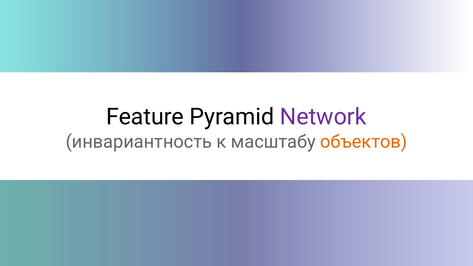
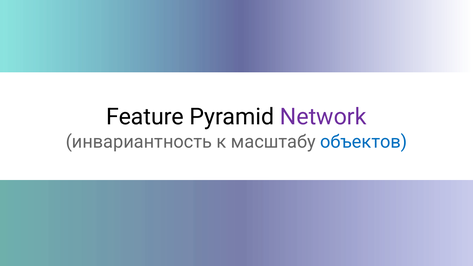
объектов colour: orange -> blue
